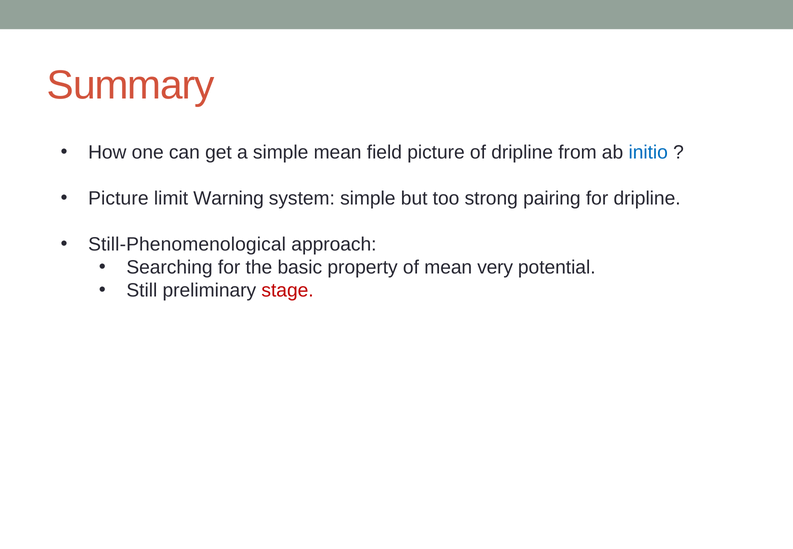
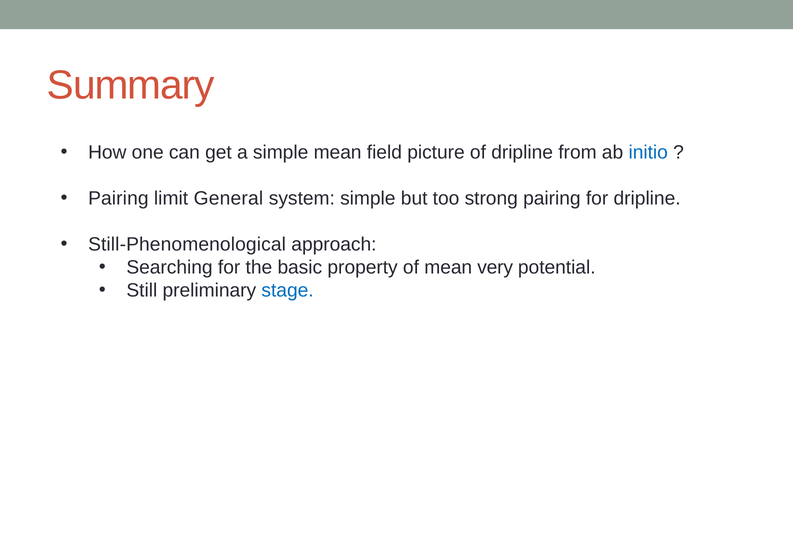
Picture at (118, 198): Picture -> Pairing
Warning: Warning -> General
stage colour: red -> blue
